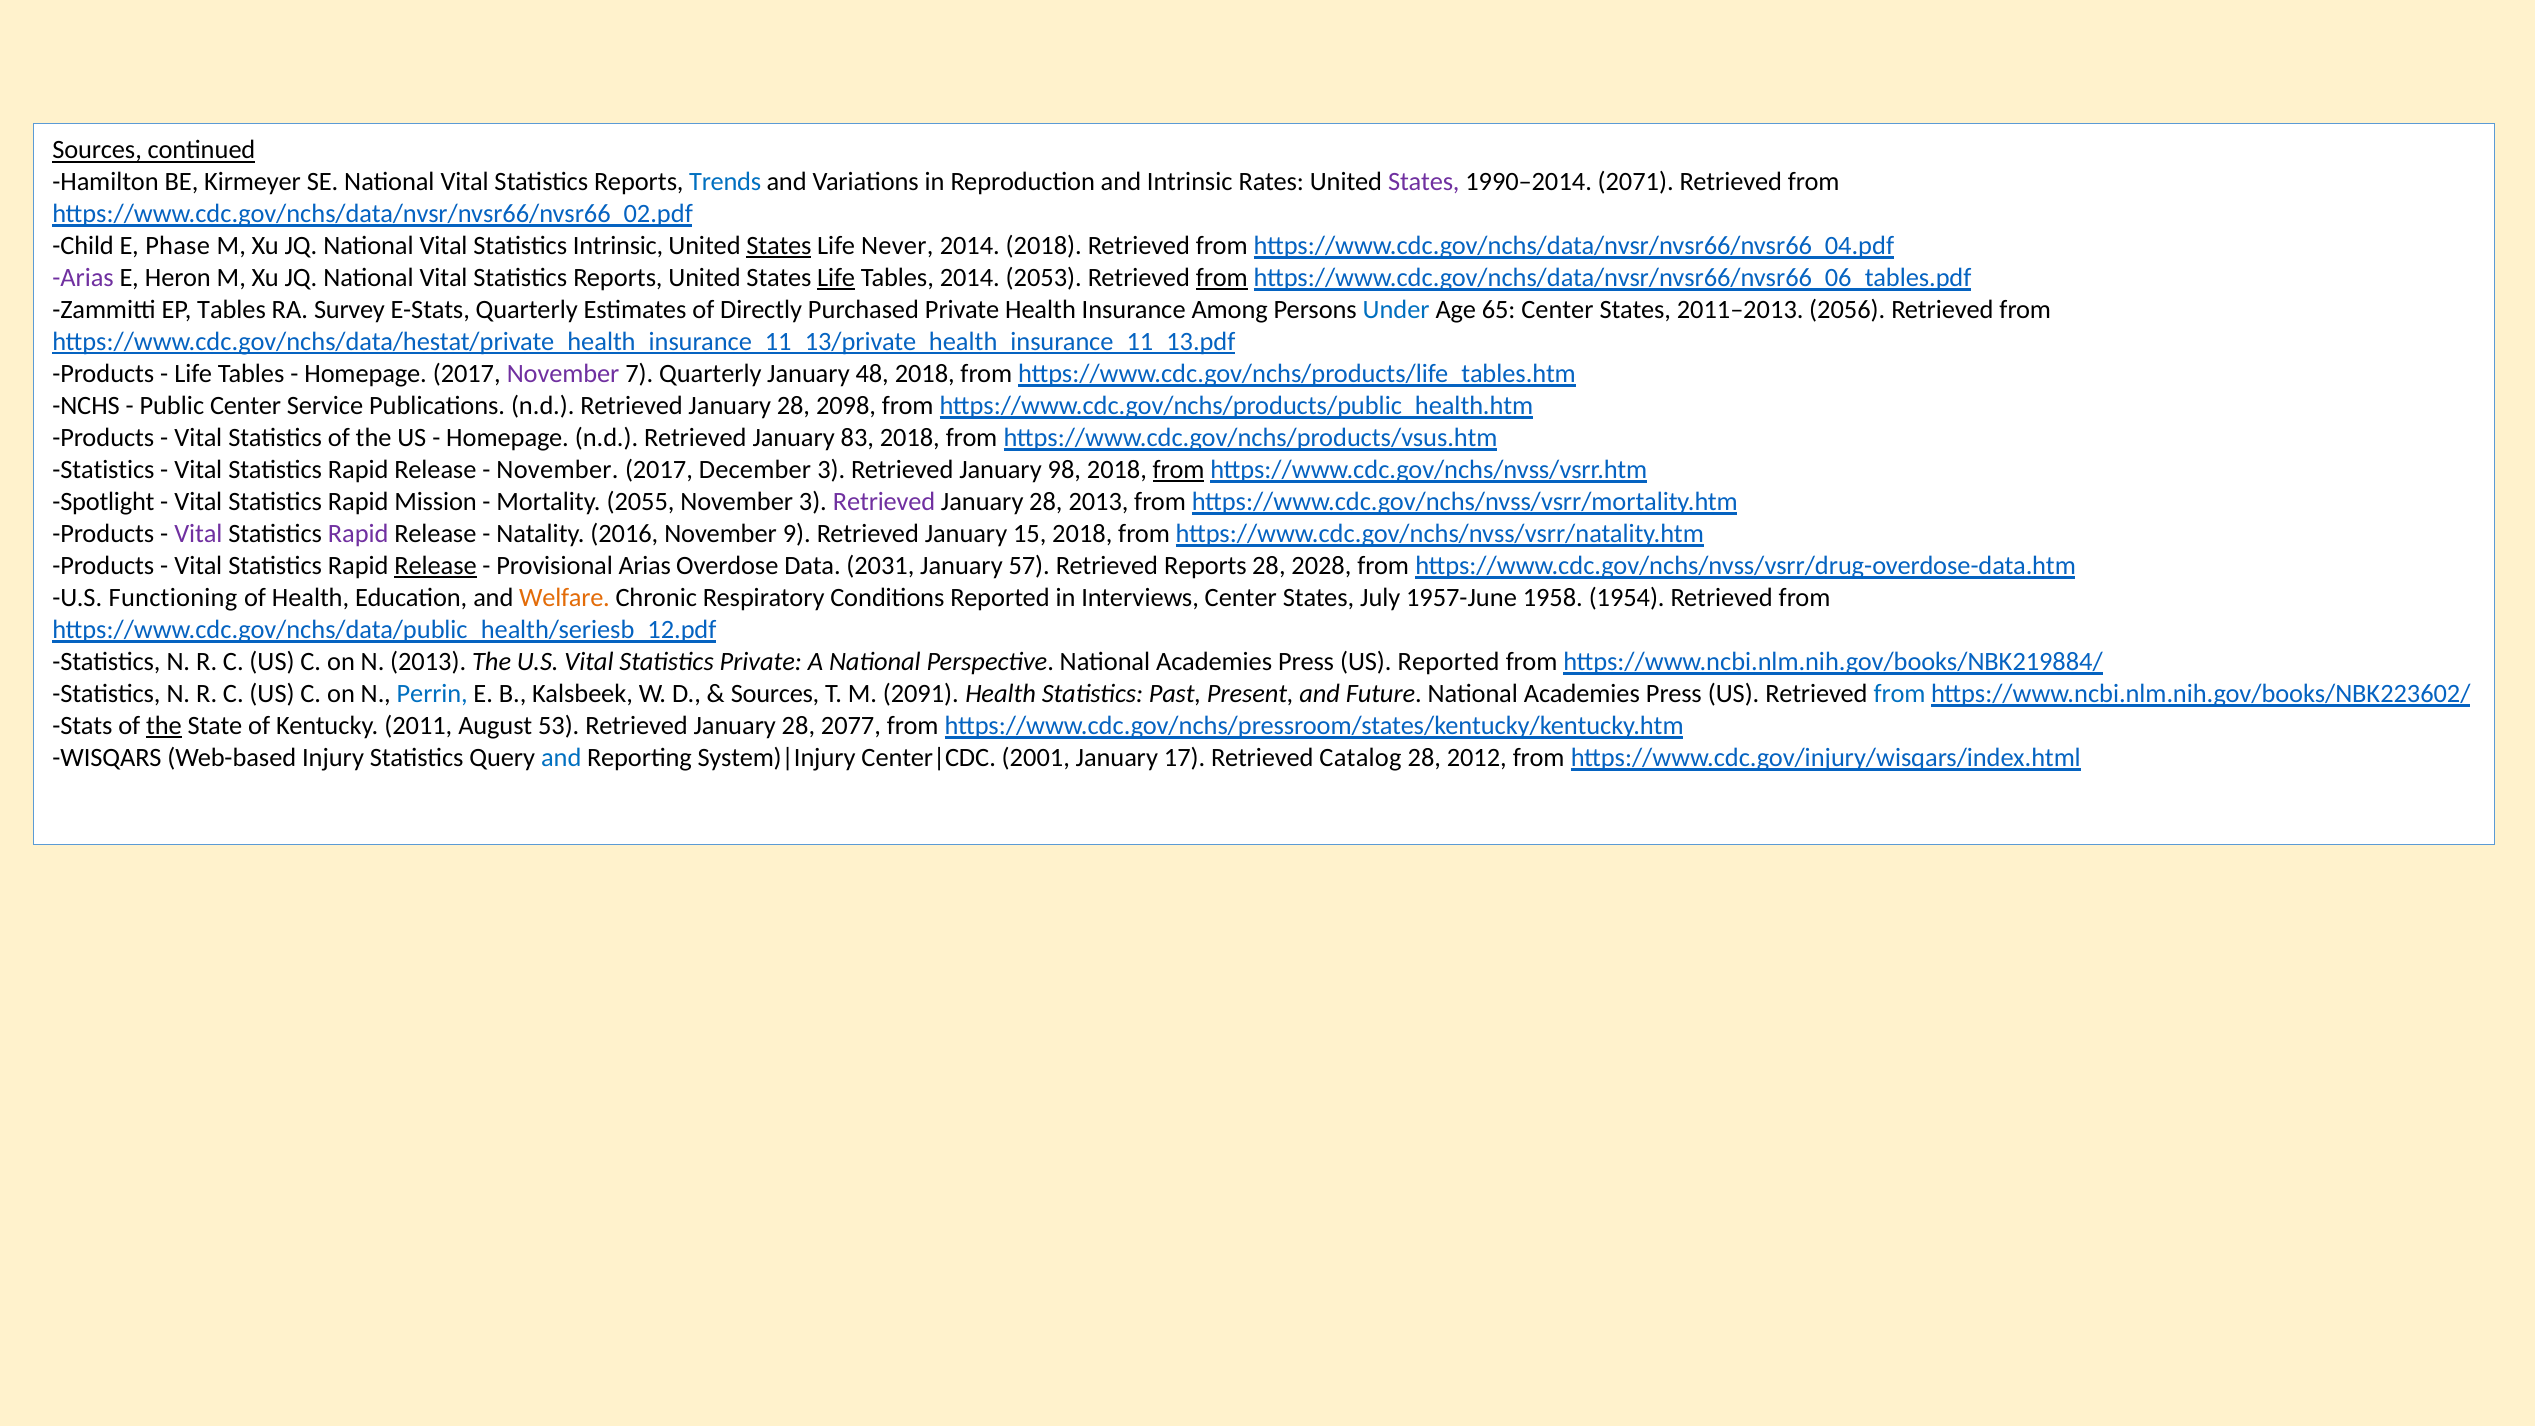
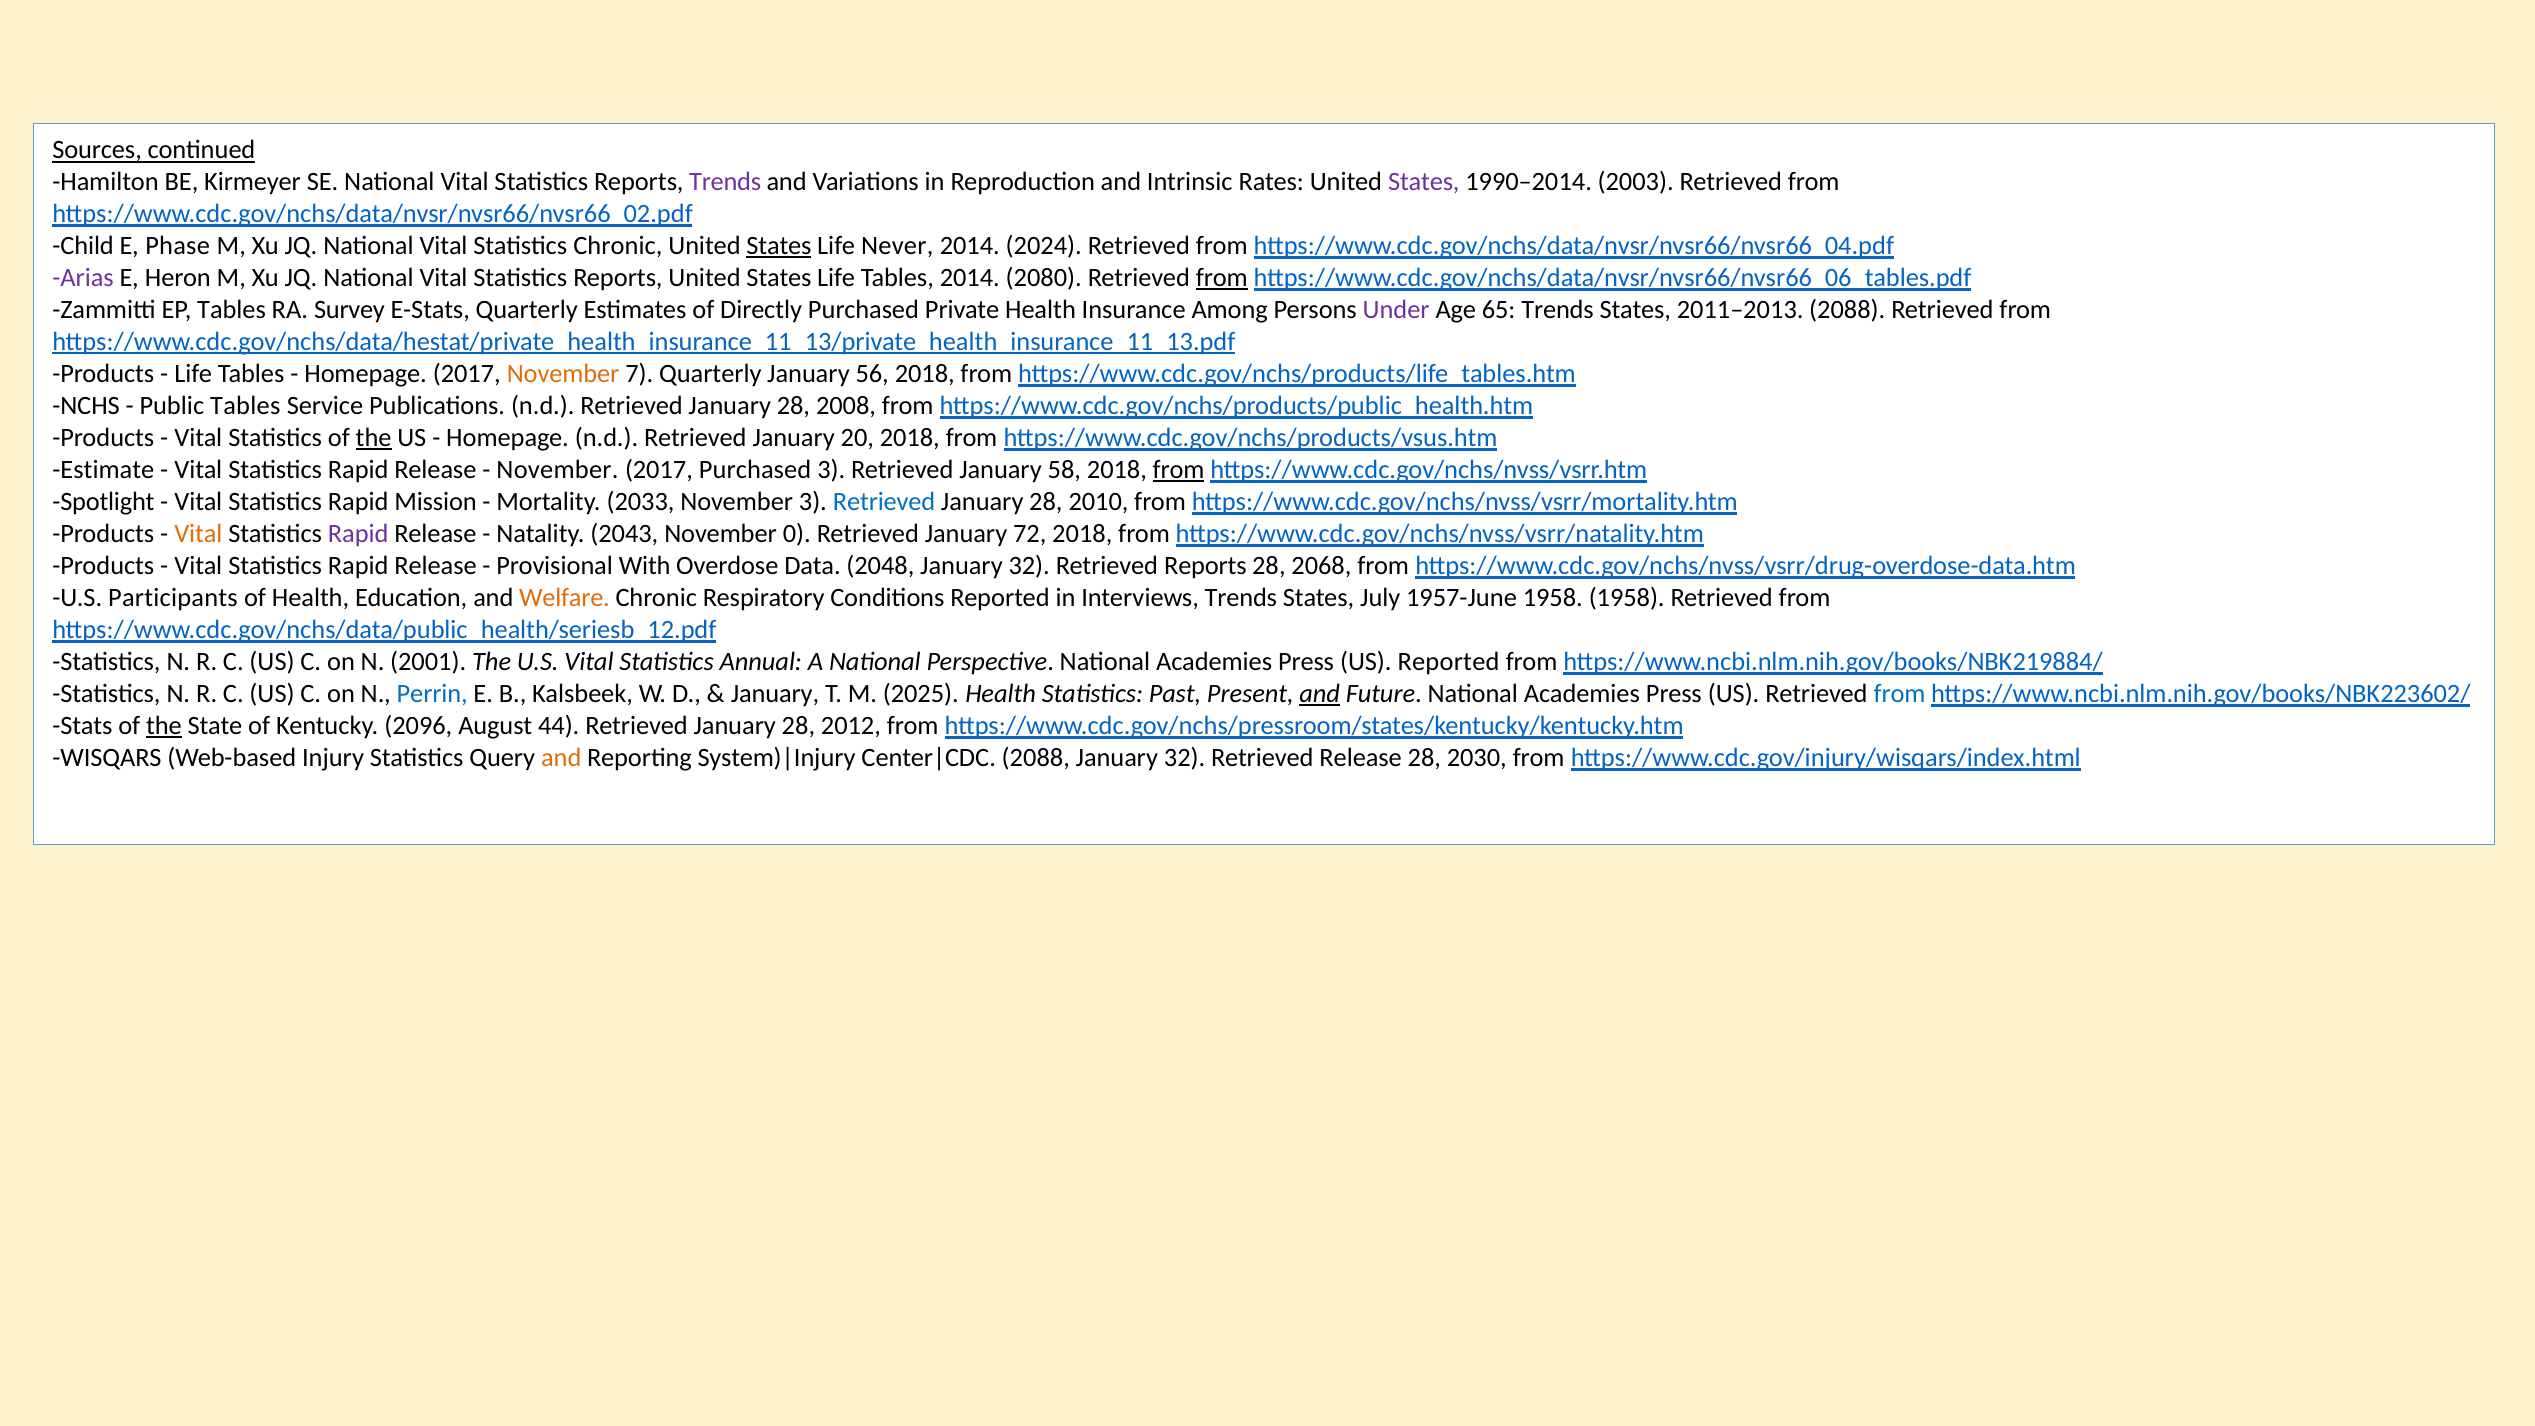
Trends at (725, 182) colour: blue -> purple
2071: 2071 -> 2003
Statistics Intrinsic: Intrinsic -> Chronic
2014 2018: 2018 -> 2024
Life at (836, 278) underline: present -> none
2053: 2053 -> 2080
Under colour: blue -> purple
65 Center: Center -> Trends
2011–2013 2056: 2056 -> 2088
November at (563, 374) colour: purple -> orange
48: 48 -> 56
Public Center: Center -> Tables
2098: 2098 -> 2008
the at (374, 438) underline: none -> present
83: 83 -> 20
Statistics at (103, 470): Statistics -> Estimate
2017 December: December -> Purchased
98: 98 -> 58
2055: 2055 -> 2033
Retrieved at (884, 502) colour: purple -> blue
28 2013: 2013 -> 2010
Vital at (198, 534) colour: purple -> orange
2016: 2016 -> 2043
9: 9 -> 0
15: 15 -> 72
Release at (435, 566) underline: present -> none
Provisional Arias: Arias -> With
2031: 2031 -> 2048
57 at (1029, 566): 57 -> 32
2028: 2028 -> 2068
Functioning: Functioning -> Participants
Interviews Center: Center -> Trends
1958 1954: 1954 -> 1958
N 2013: 2013 -> 2001
Statistics Private: Private -> Annual
Sources at (775, 694): Sources -> January
2091: 2091 -> 2025
and at (1320, 694) underline: none -> present
2011: 2011 -> 2096
53: 53 -> 44
2077: 2077 -> 2012
and at (561, 758) colour: blue -> orange
2001 at (1036, 758): 2001 -> 2088
17 at (1185, 758): 17 -> 32
Retrieved Catalog: Catalog -> Release
2012: 2012 -> 2030
